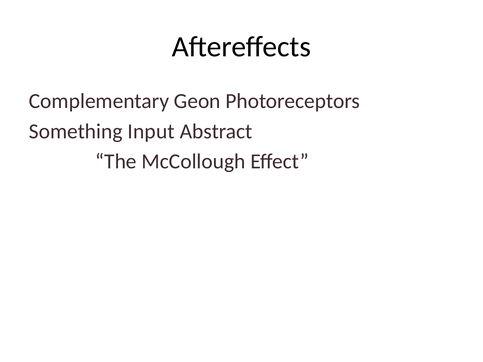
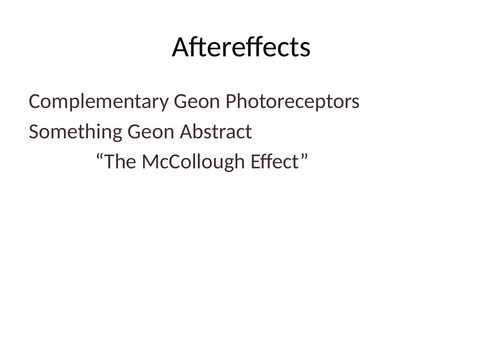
Something Input: Input -> Geon
